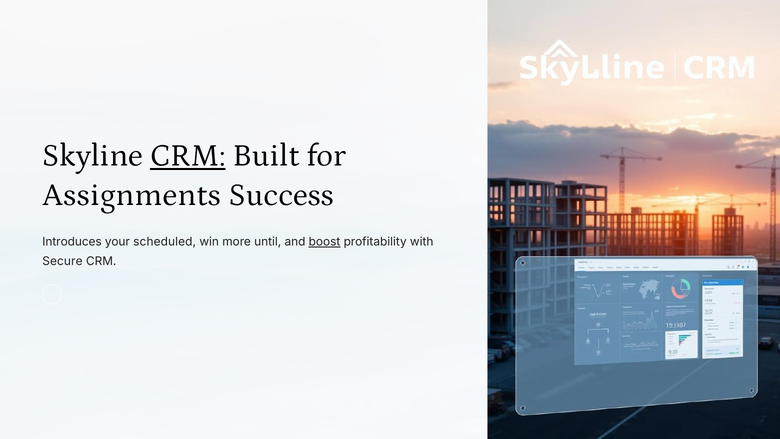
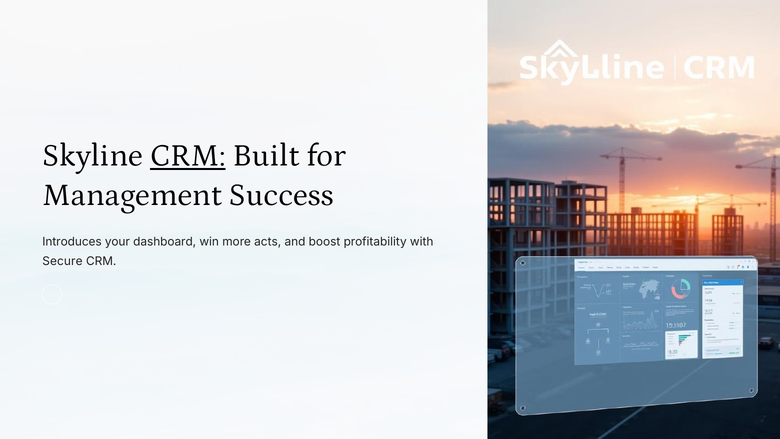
Assignments: Assignments -> Management
scheduled: scheduled -> dashboard
until: until -> acts
boost underline: present -> none
